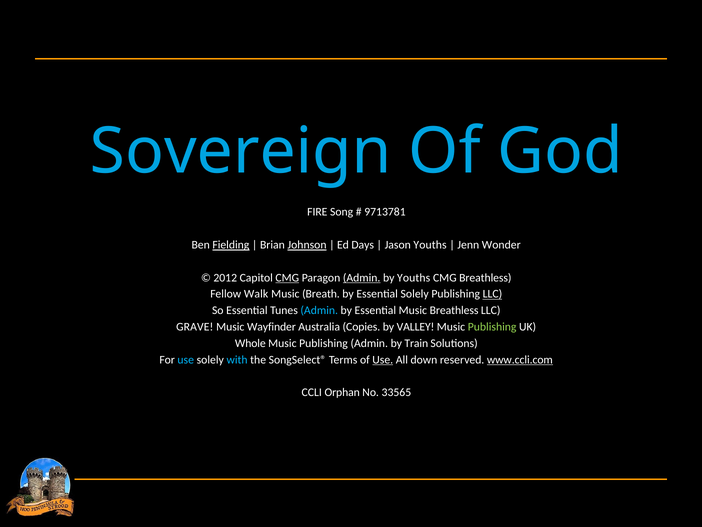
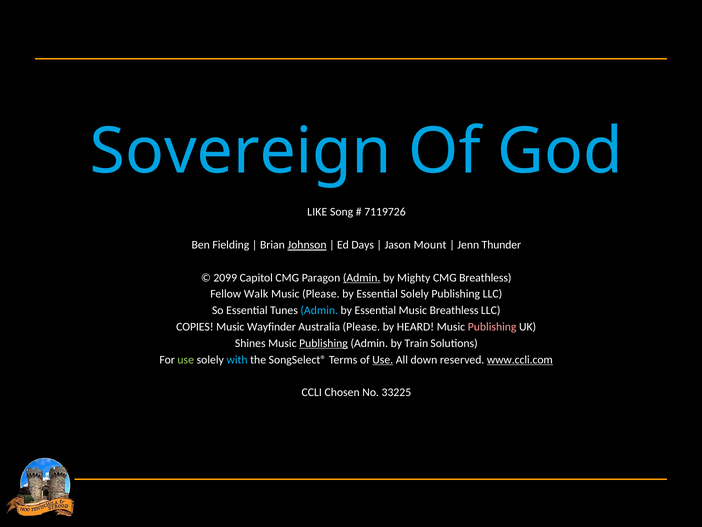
FIRE: FIRE -> LIKE
9713781: 9713781 -> 7119726
Fielding underline: present -> none
Jason Youths: Youths -> Mount
Wonder: Wonder -> Thunder
2012: 2012 -> 2099
CMG at (287, 277) underline: present -> none
by Youths: Youths -> Mighty
Music Breath: Breath -> Please
LLC at (492, 294) underline: present -> none
GRAVE: GRAVE -> COPIES
Australia Copies: Copies -> Please
VALLEY: VALLEY -> HEARD
Publishing at (492, 327) colour: light green -> pink
Whole: Whole -> Shines
Publishing at (323, 343) underline: none -> present
use at (186, 359) colour: light blue -> light green
Orphan: Orphan -> Chosen
33565: 33565 -> 33225
